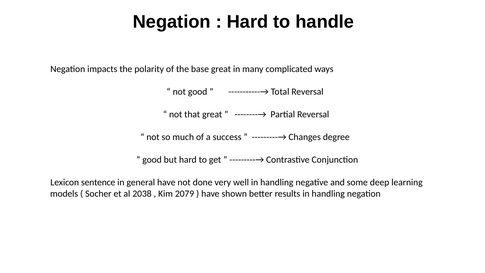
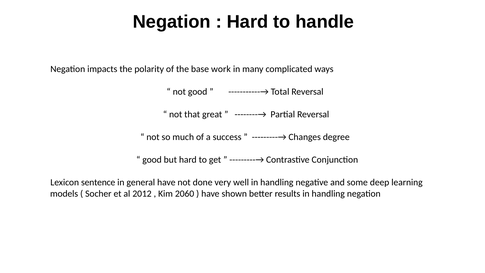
base great: great -> work
2038: 2038 -> 2012
2079: 2079 -> 2060
